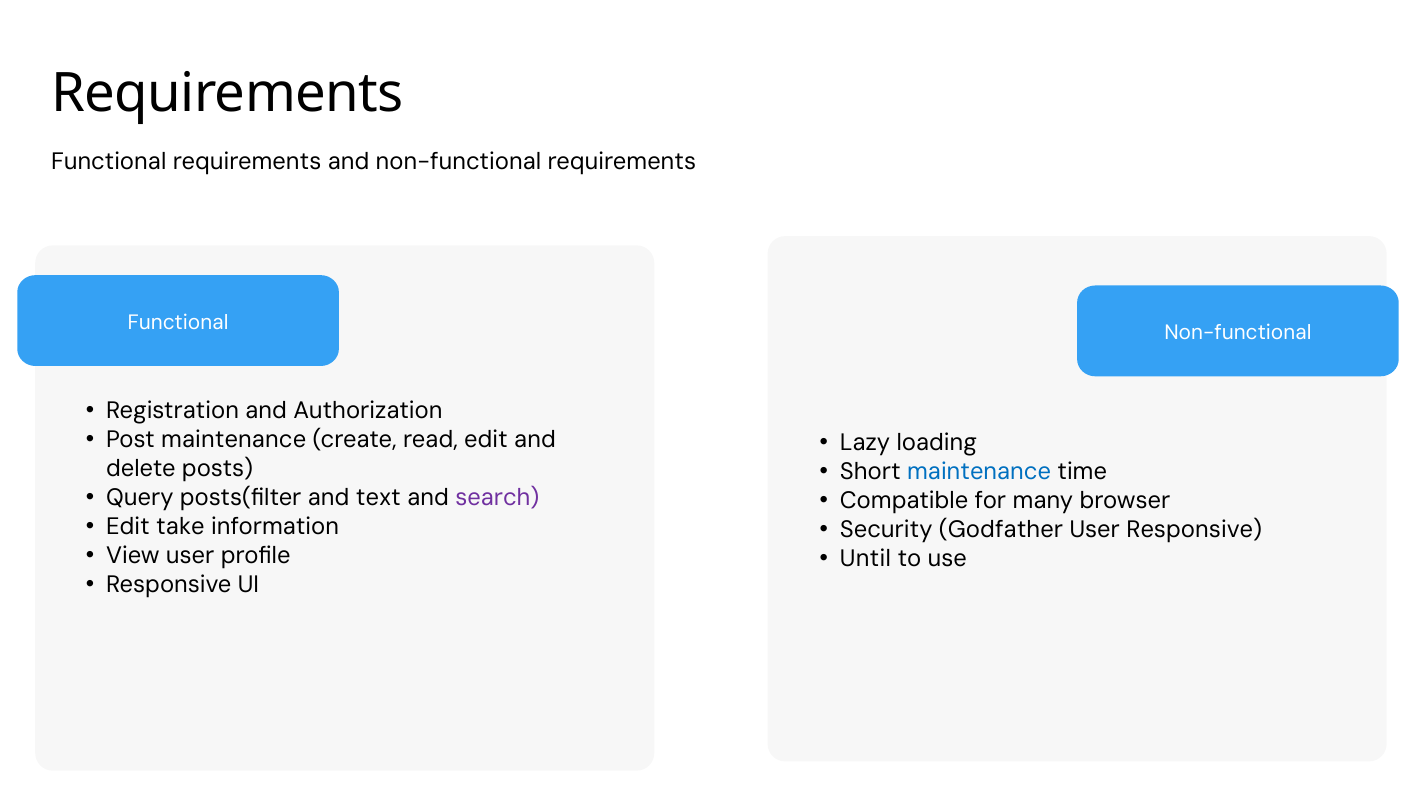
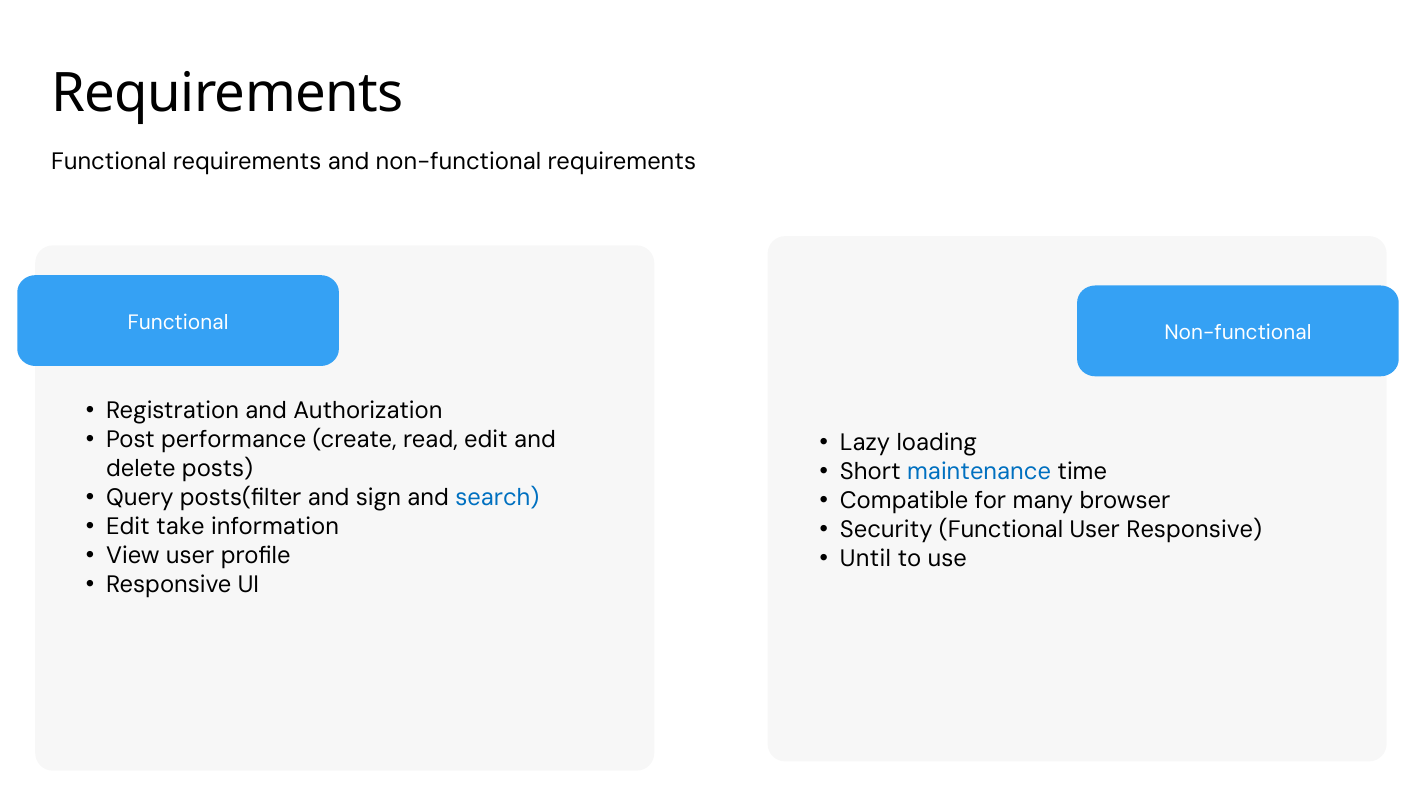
Post maintenance: maintenance -> performance
text: text -> sign
search colour: purple -> blue
Security Godfather: Godfather -> Functional
